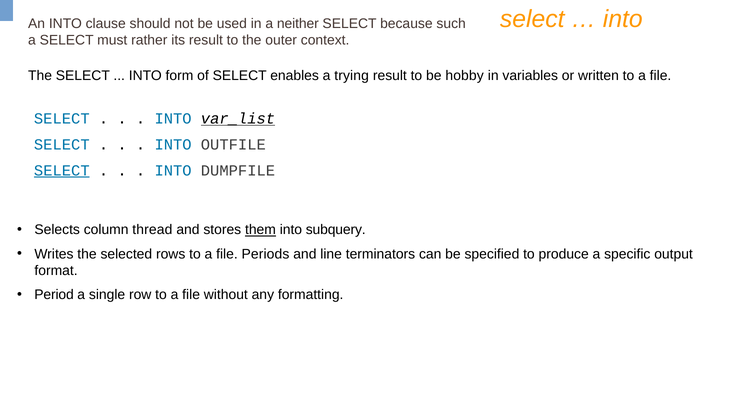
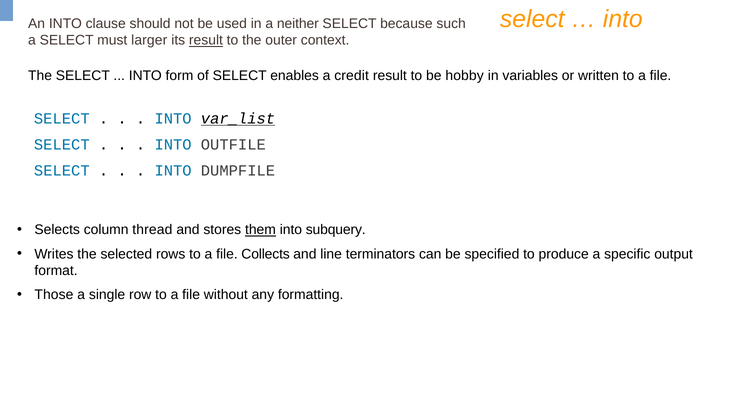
rather: rather -> larger
result at (206, 40) underline: none -> present
trying: trying -> credit
SELECT at (62, 170) underline: present -> none
Periods: Periods -> Collects
Period: Period -> Those
